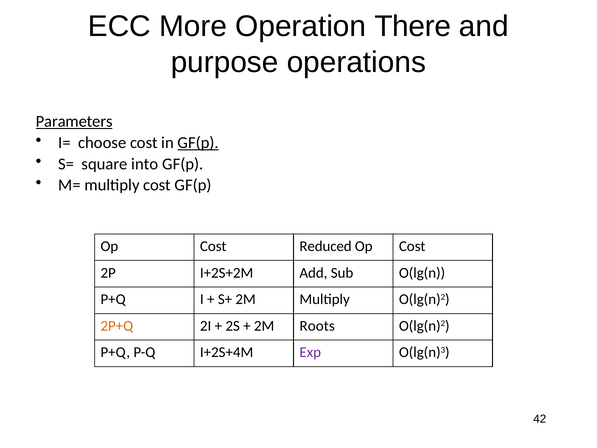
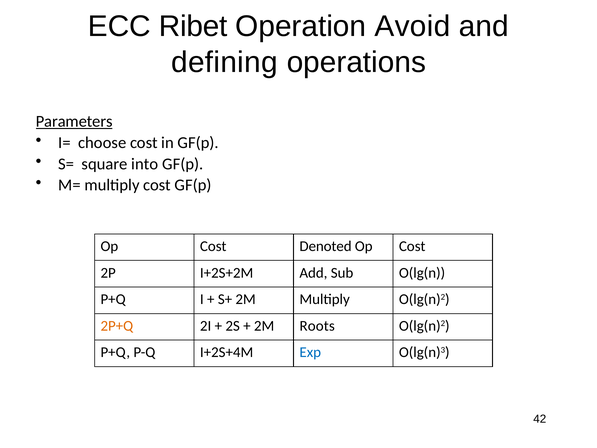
More: More -> Ribet
There: There -> Avoid
purpose: purpose -> defining
GF(p at (198, 143) underline: present -> none
Reduced: Reduced -> Denoted
Exp colour: purple -> blue
